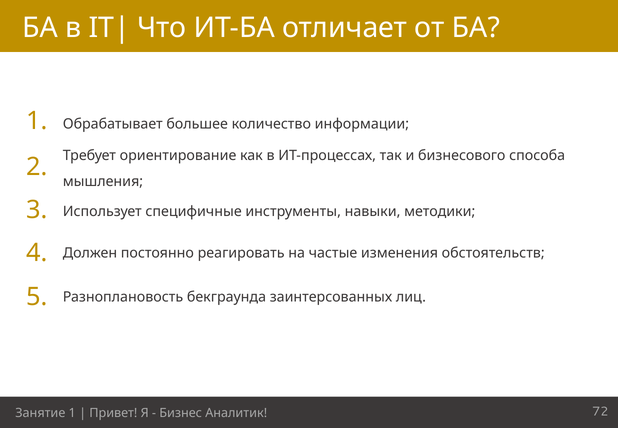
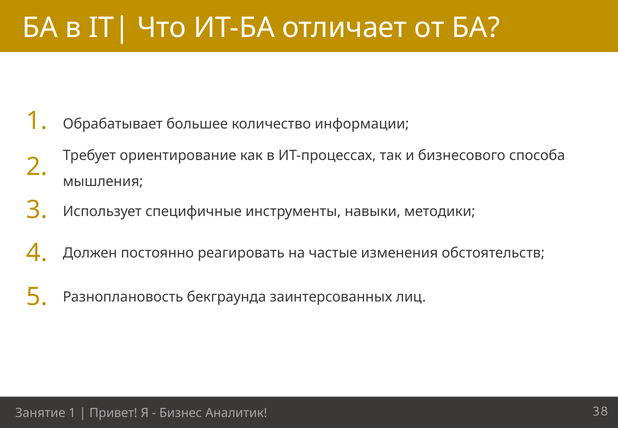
72: 72 -> 38
